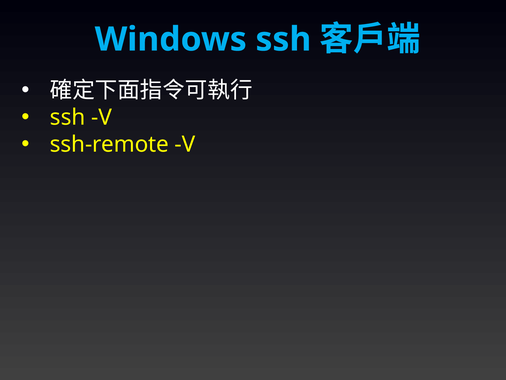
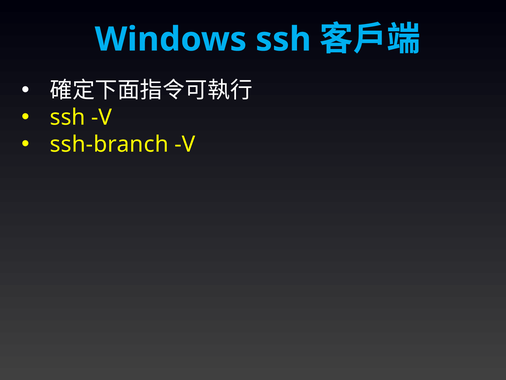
ssh-remote: ssh-remote -> ssh-branch
